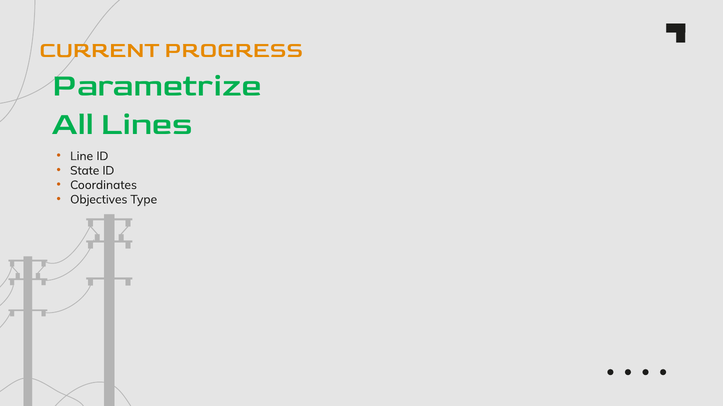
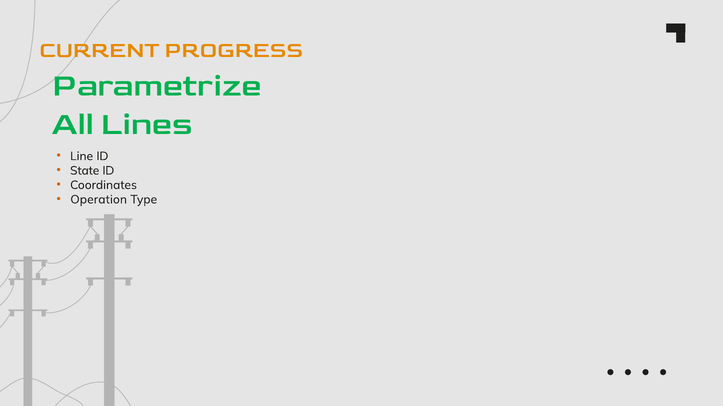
Objectives: Objectives -> Operation
